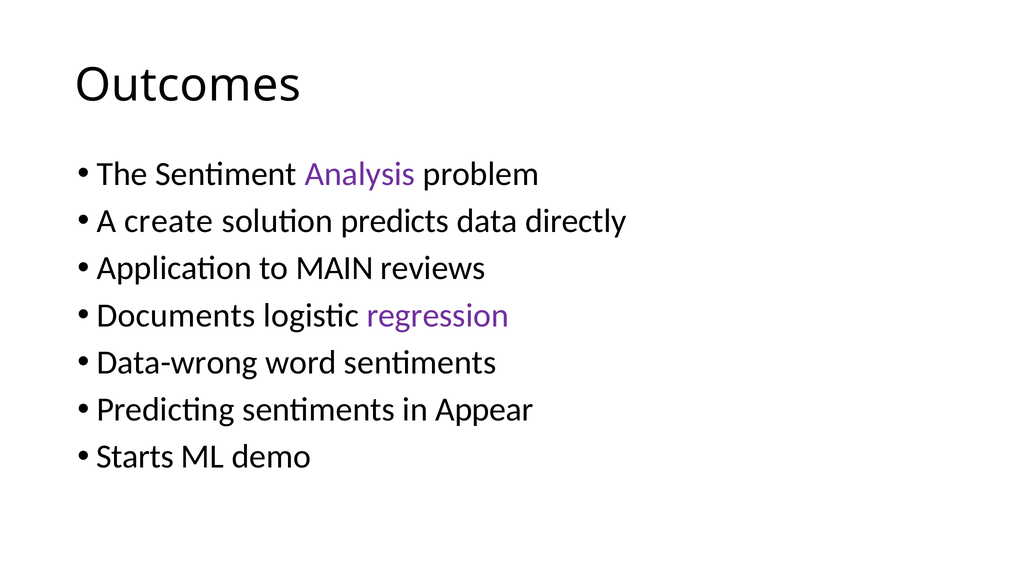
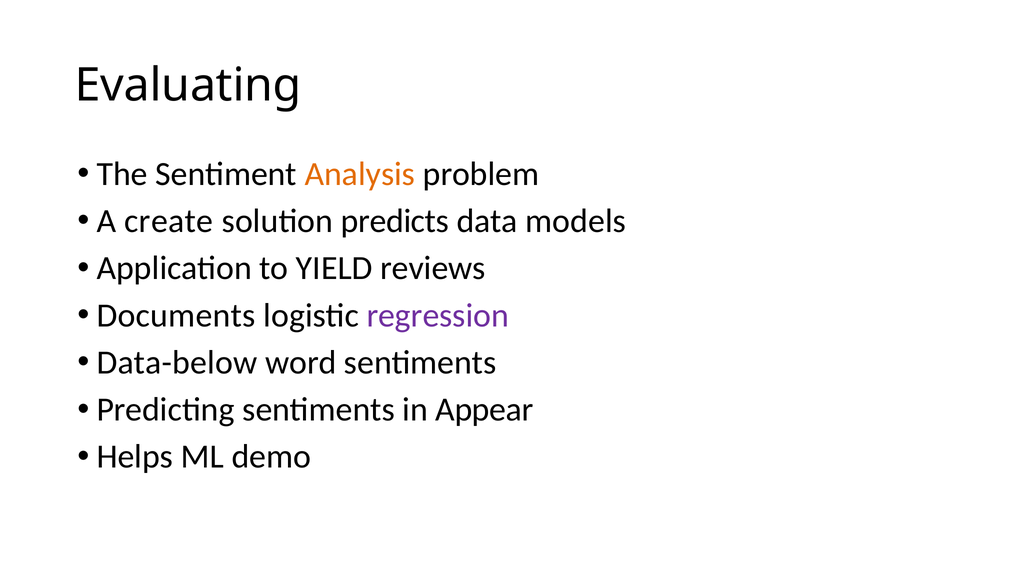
Outcomes: Outcomes -> Evaluating
Analysis colour: purple -> orange
directly: directly -> models
MAIN: MAIN -> YIELD
Data-wrong: Data-wrong -> Data-below
Starts: Starts -> Helps
